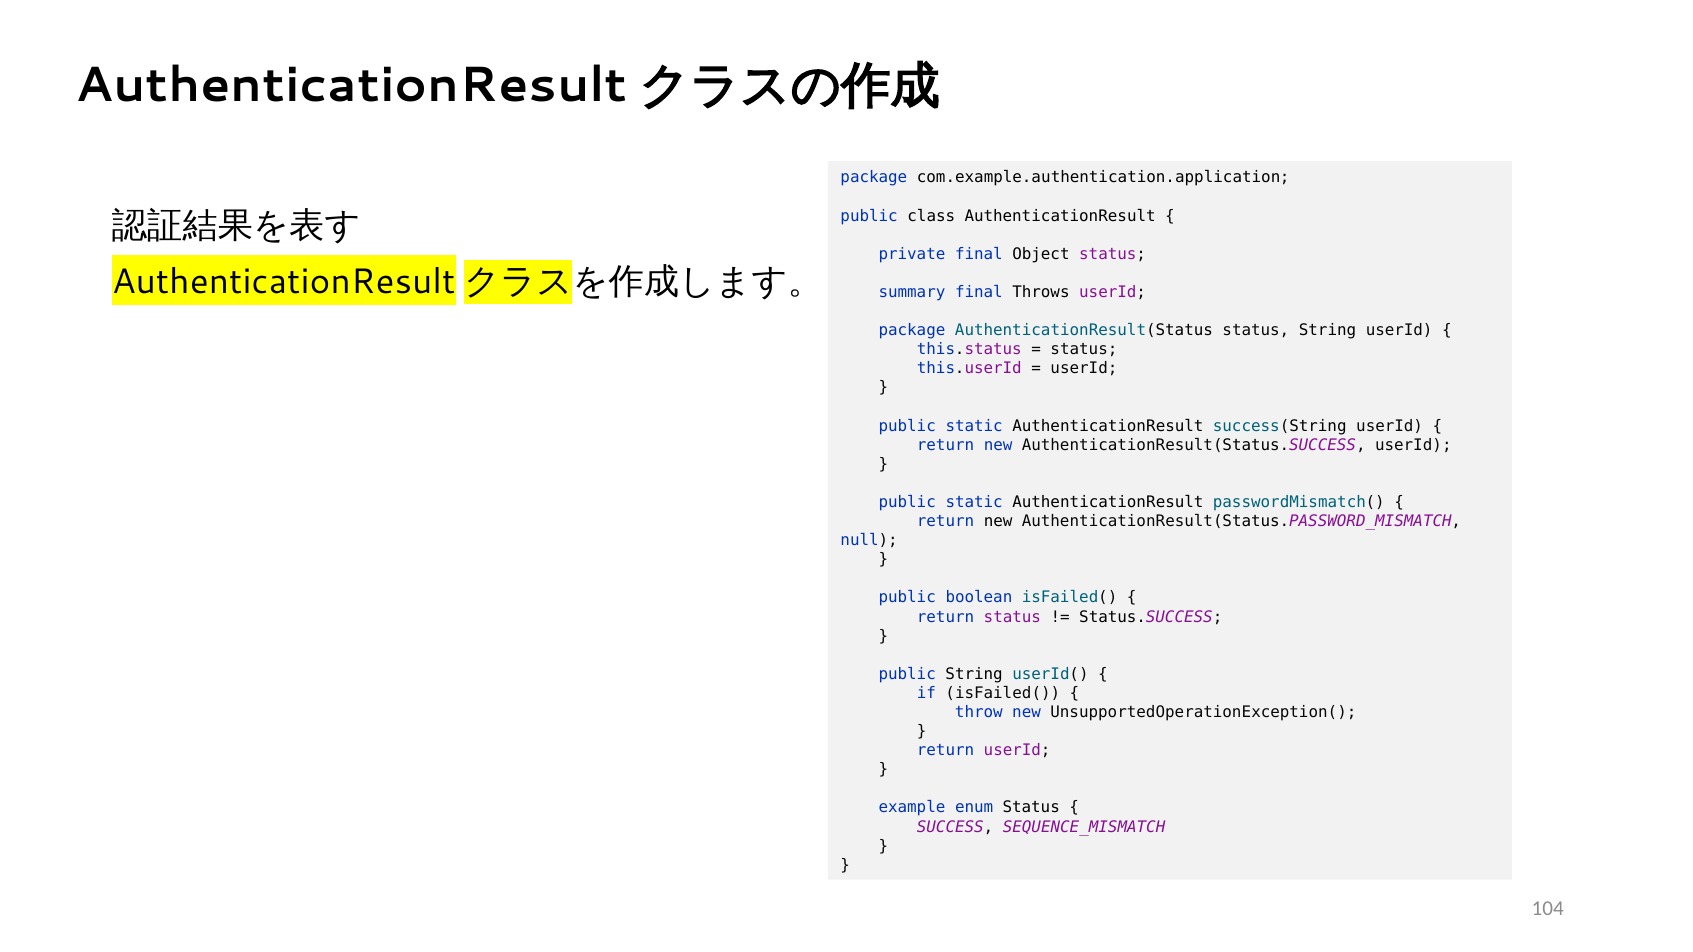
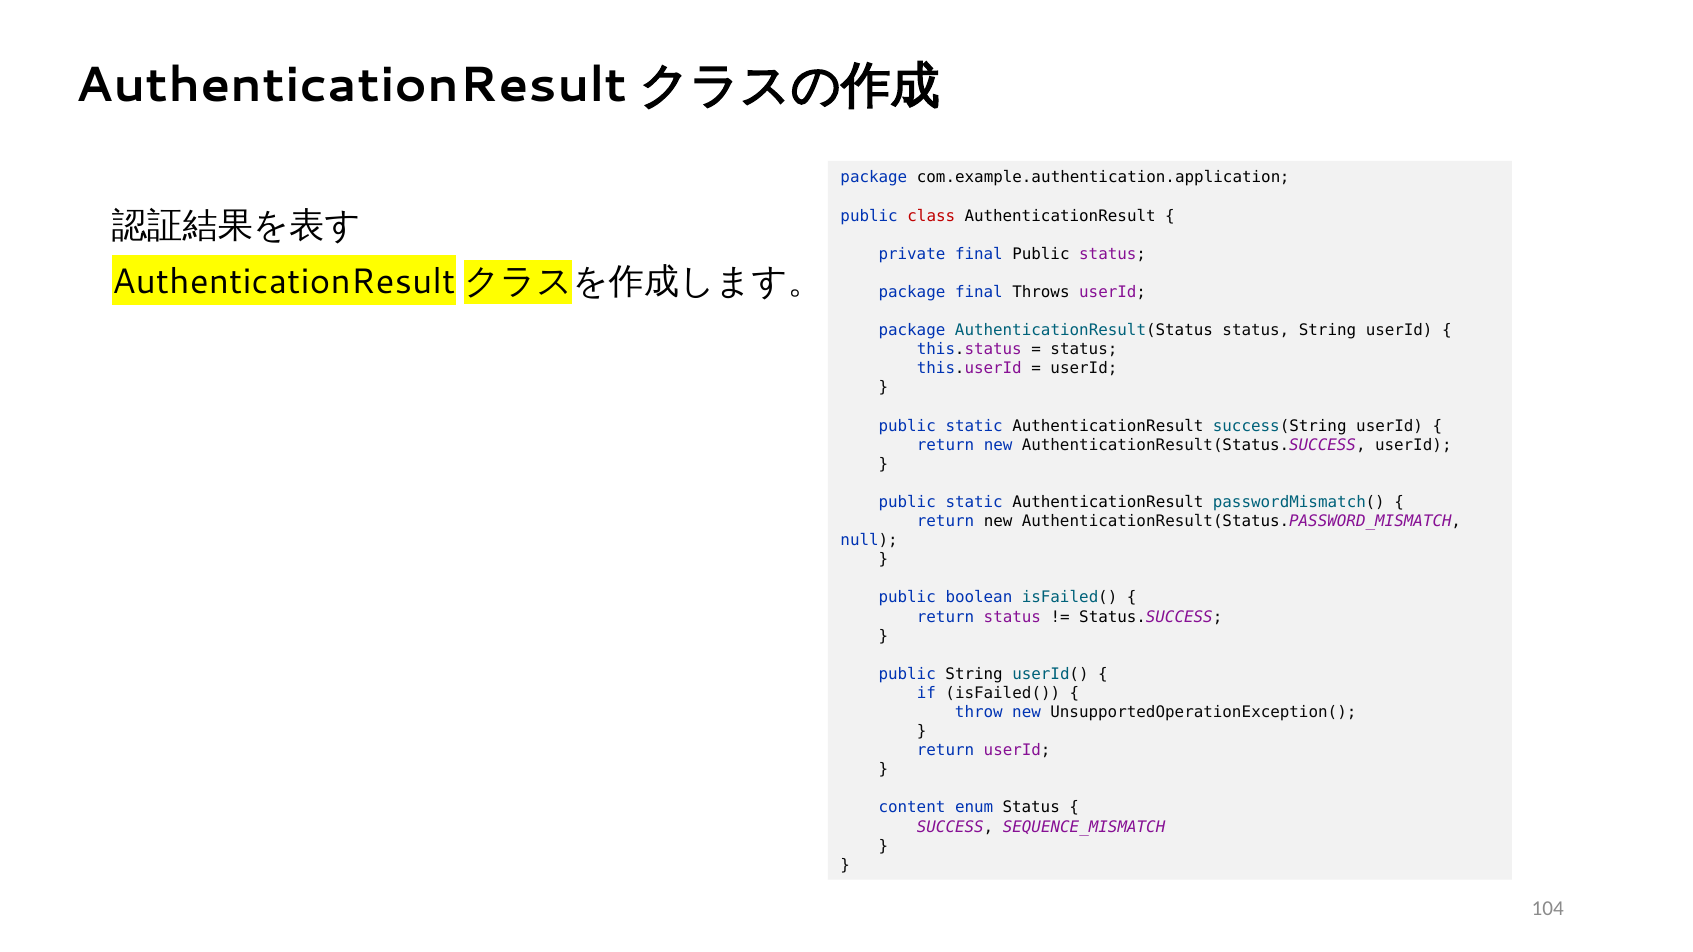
class colour: black -> red
final Object: Object -> Public
summary at (912, 292): summary -> package
example: example -> content
